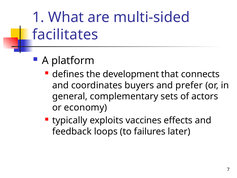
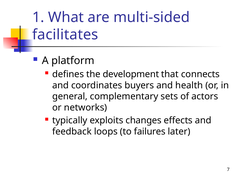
prefer: prefer -> health
economy: economy -> networks
vaccines: vaccines -> changes
